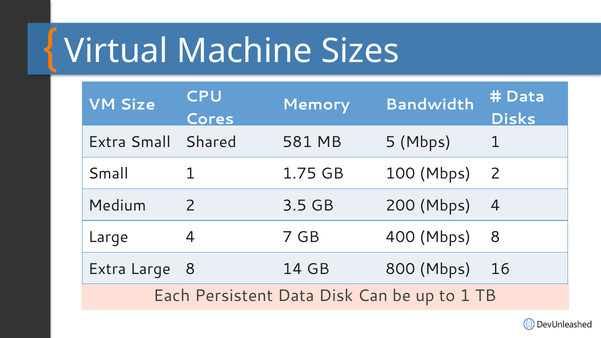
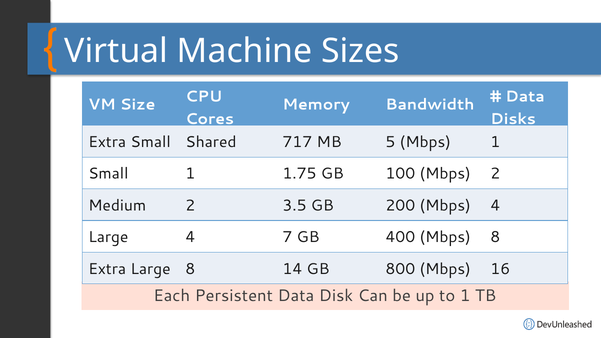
581: 581 -> 717
